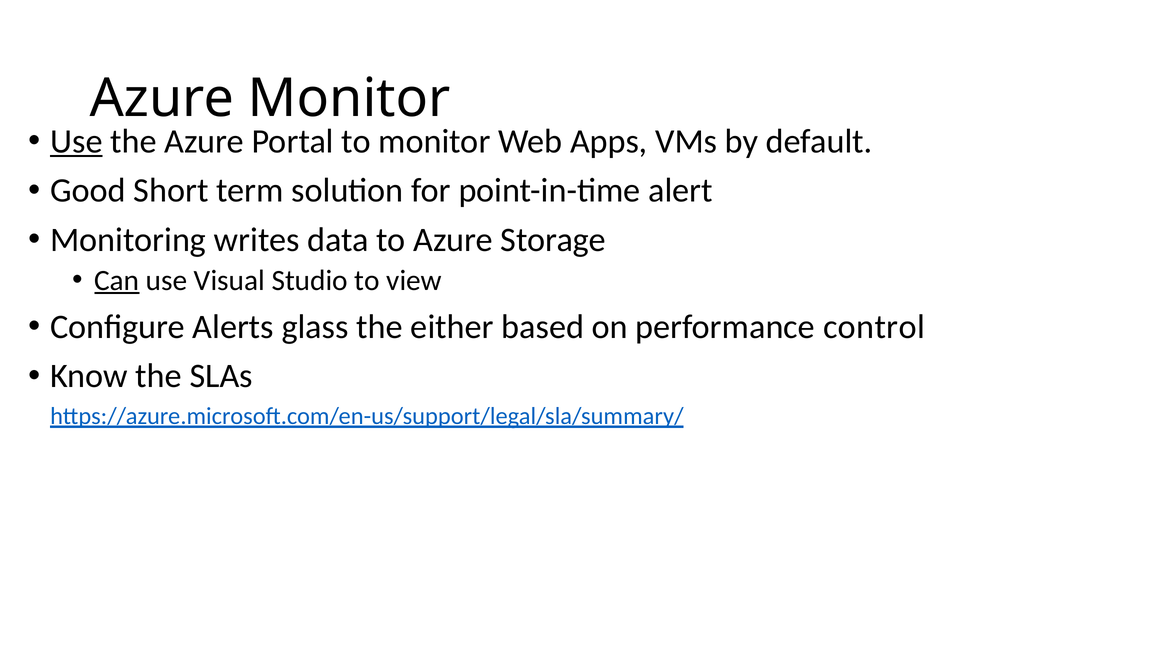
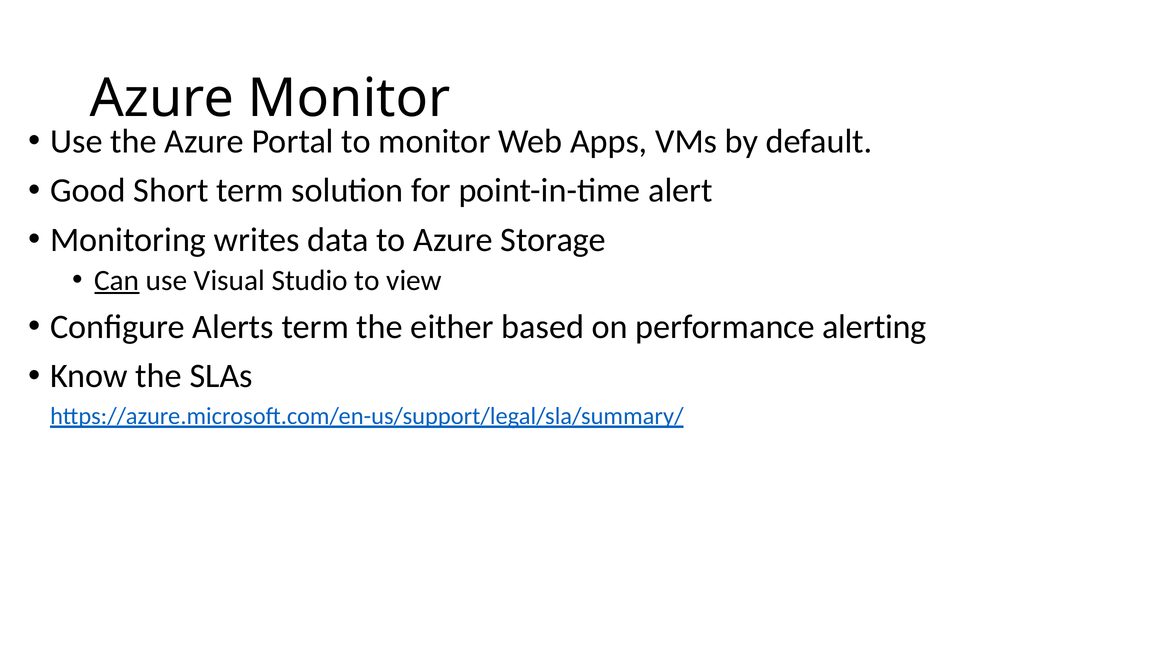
Use at (76, 141) underline: present -> none
Alerts glass: glass -> term
control: control -> alerting
